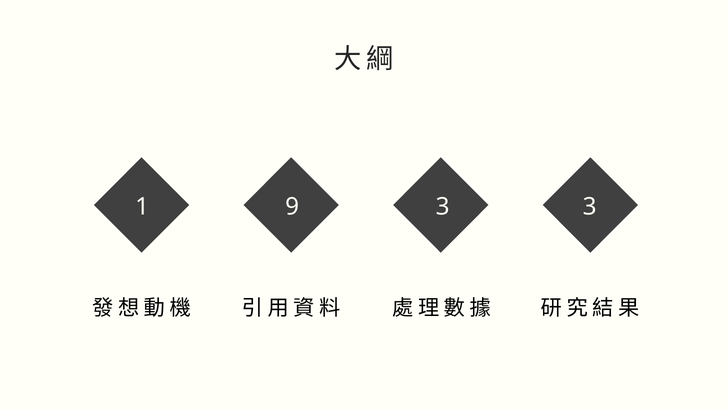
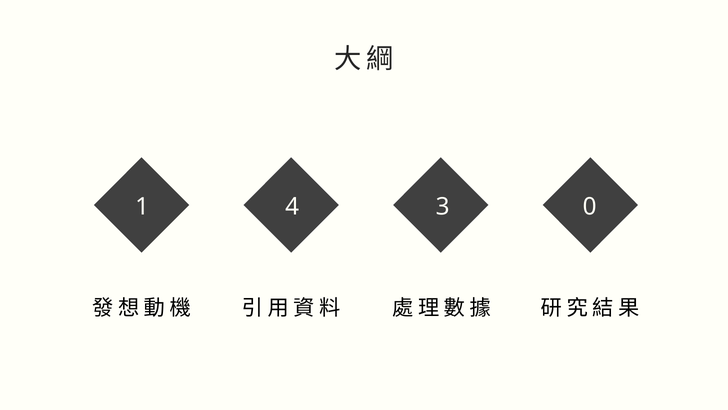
9: 9 -> 4
3 3: 3 -> 0
